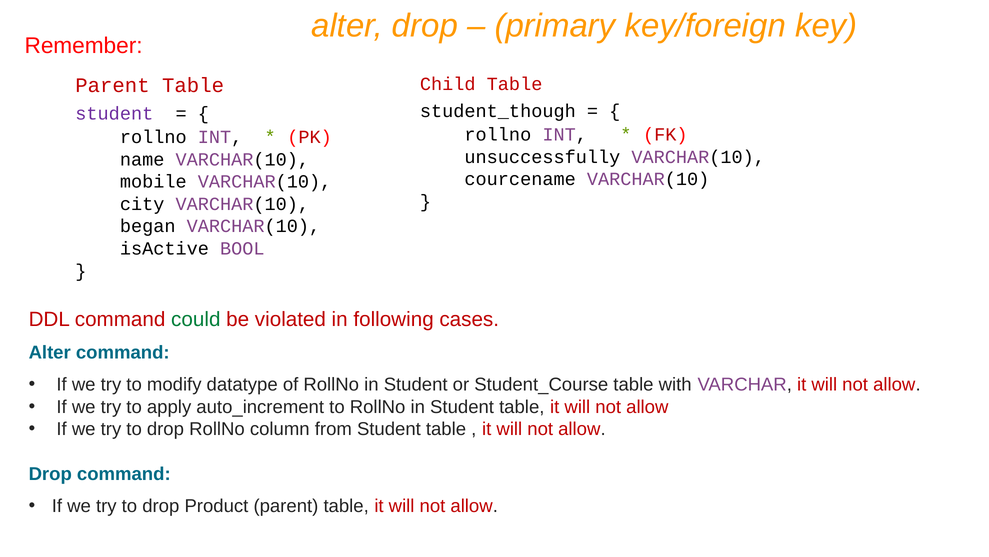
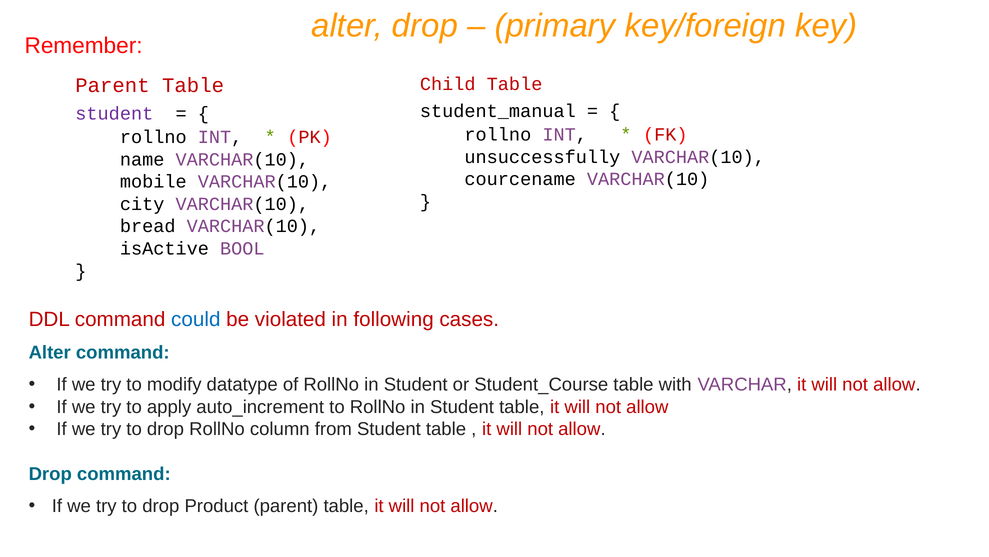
student_though: student_though -> student_manual
began: began -> bread
could colour: green -> blue
